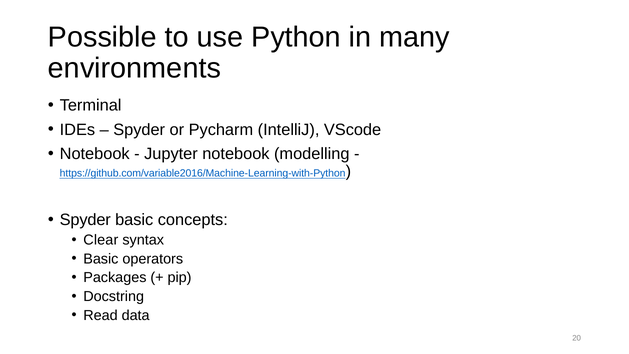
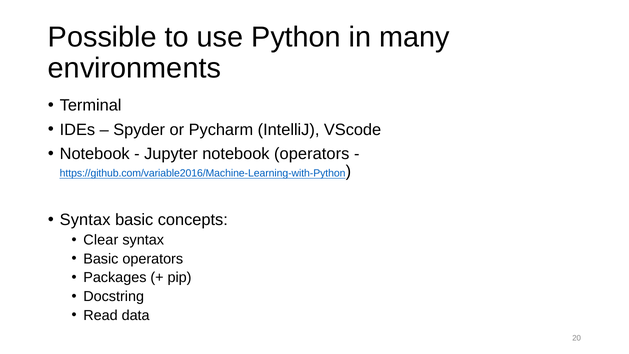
notebook modelling: modelling -> operators
Spyder at (85, 220): Spyder -> Syntax
